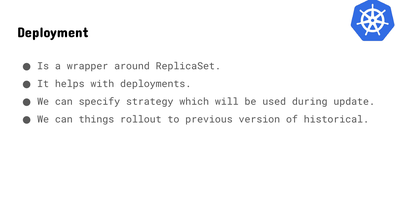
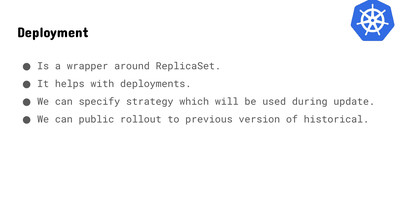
things: things -> public
